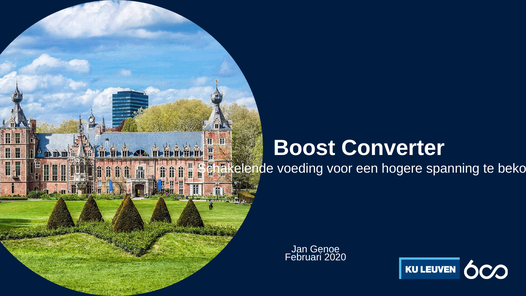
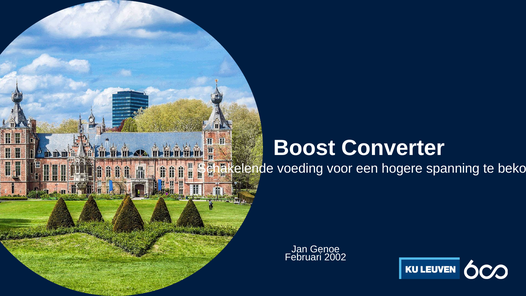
2020: 2020 -> 2002
